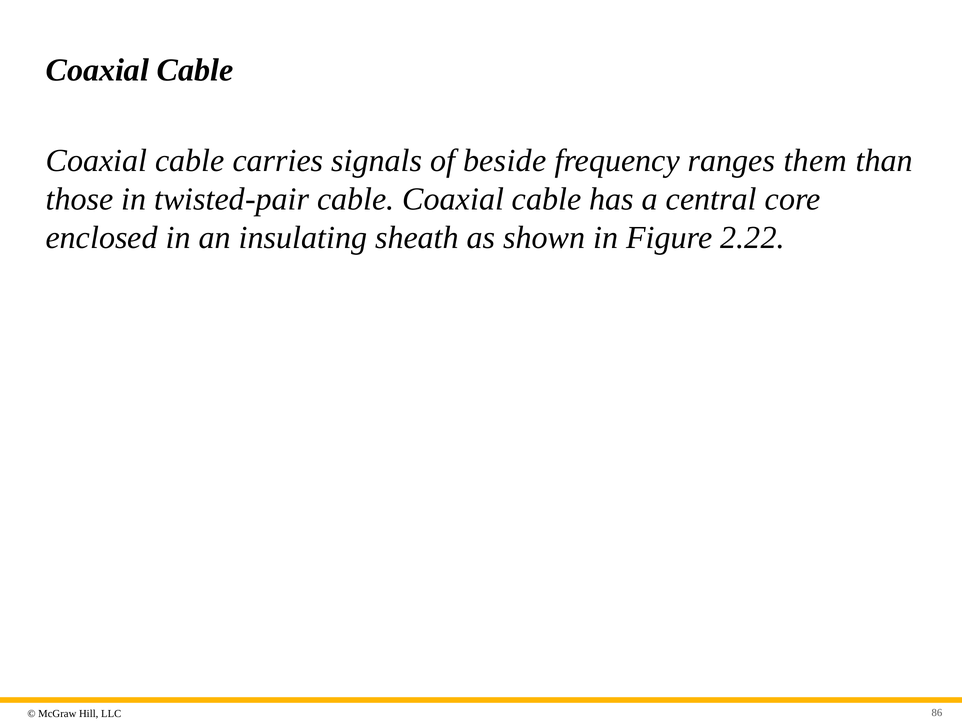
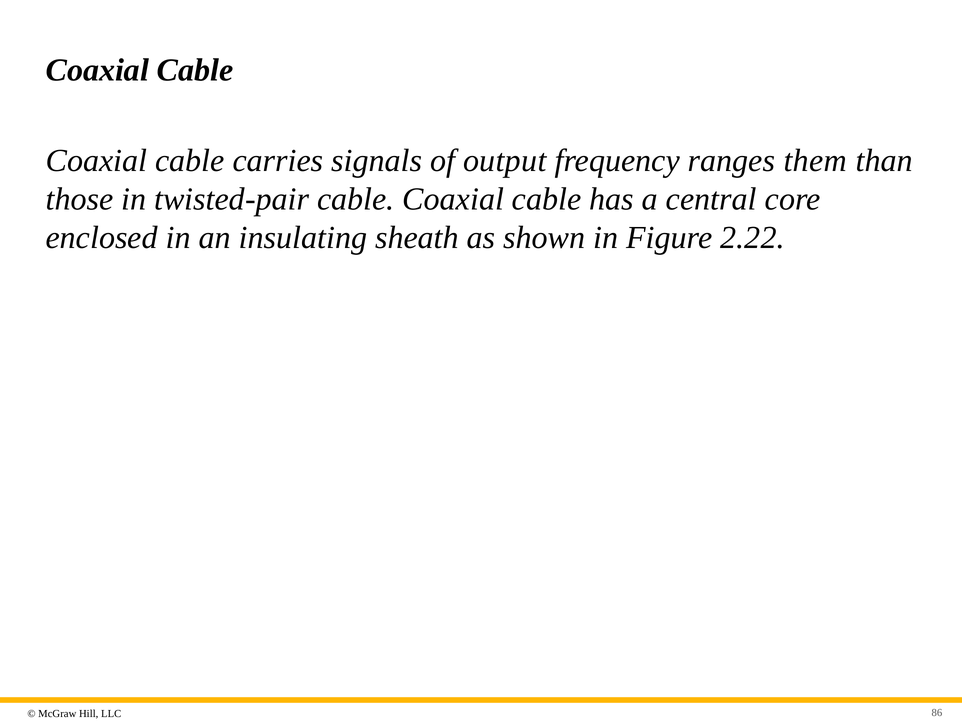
beside: beside -> output
